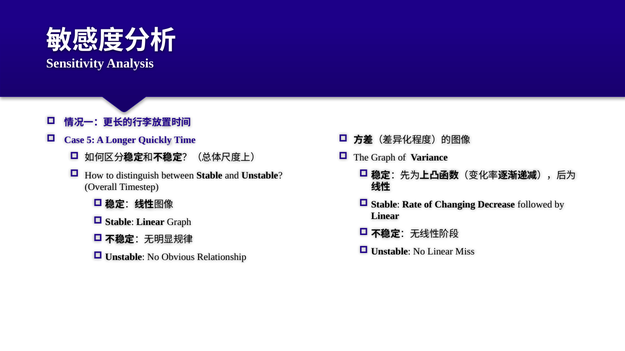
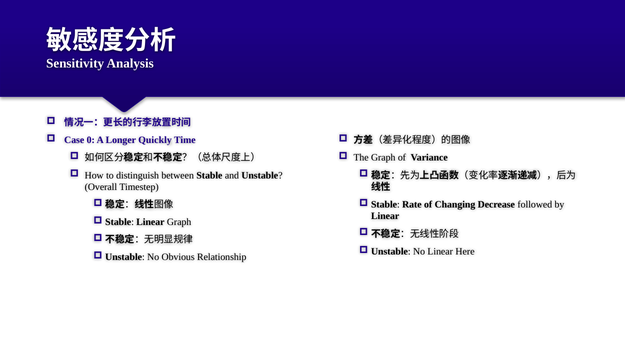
5: 5 -> 0
Miss: Miss -> Here
